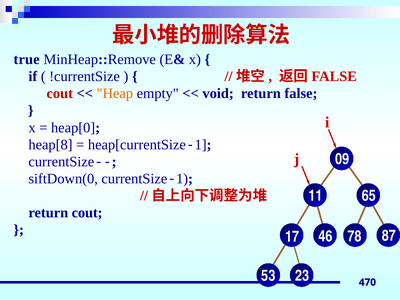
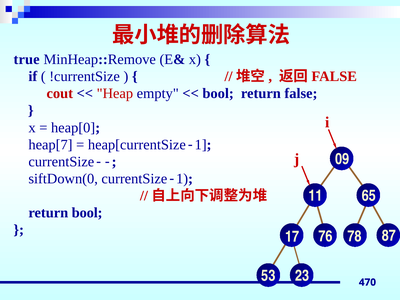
Heap colour: orange -> red
void at (218, 94): void -> bool
heap[8: heap[8 -> heap[7
return cout: cout -> bool
46: 46 -> 76
